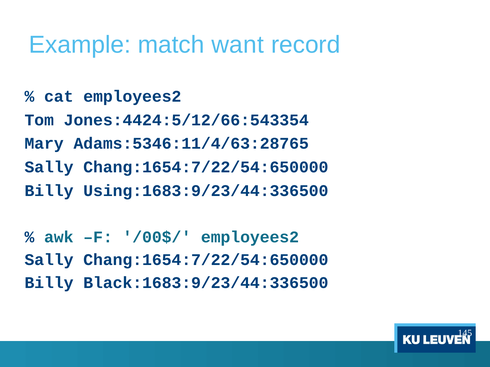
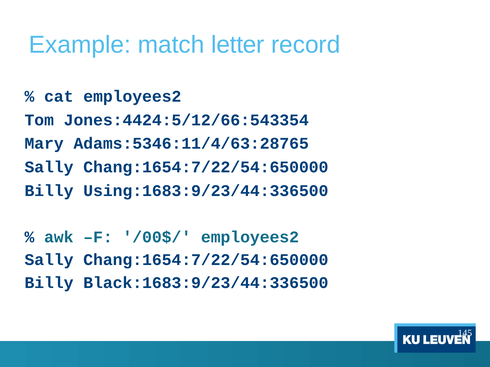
want: want -> letter
